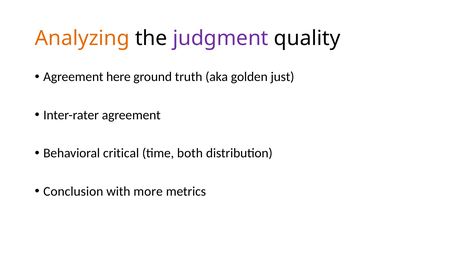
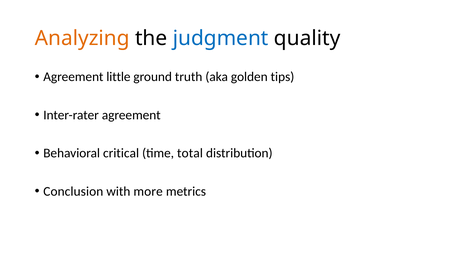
judgment colour: purple -> blue
here: here -> little
just: just -> tips
both: both -> total
